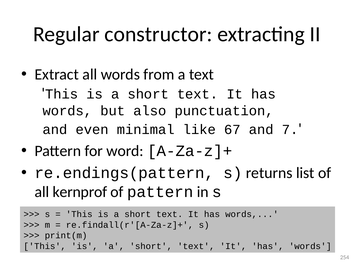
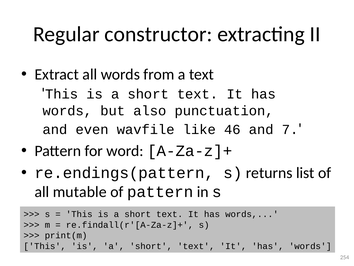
minimal: minimal -> wavfile
67: 67 -> 46
kernprof: kernprof -> mutable
